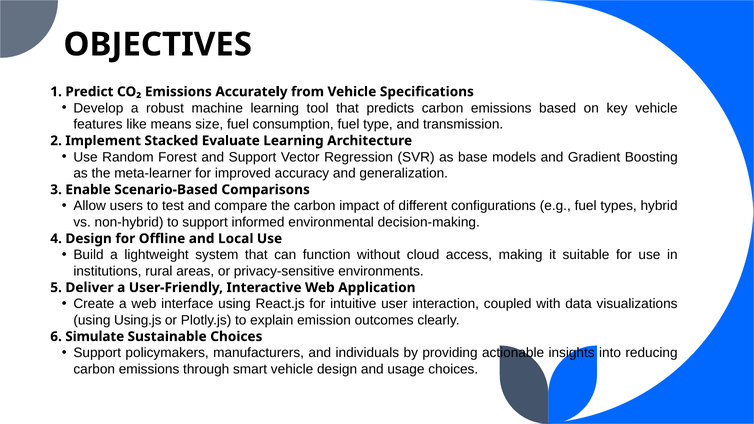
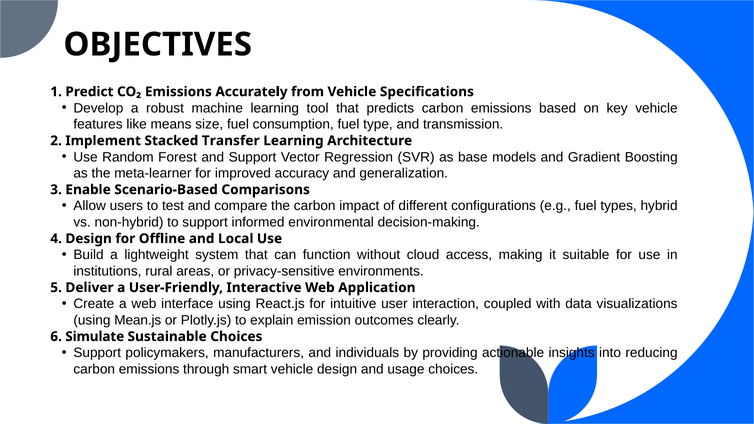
Evaluate: Evaluate -> Transfer
Using.js: Using.js -> Mean.js
